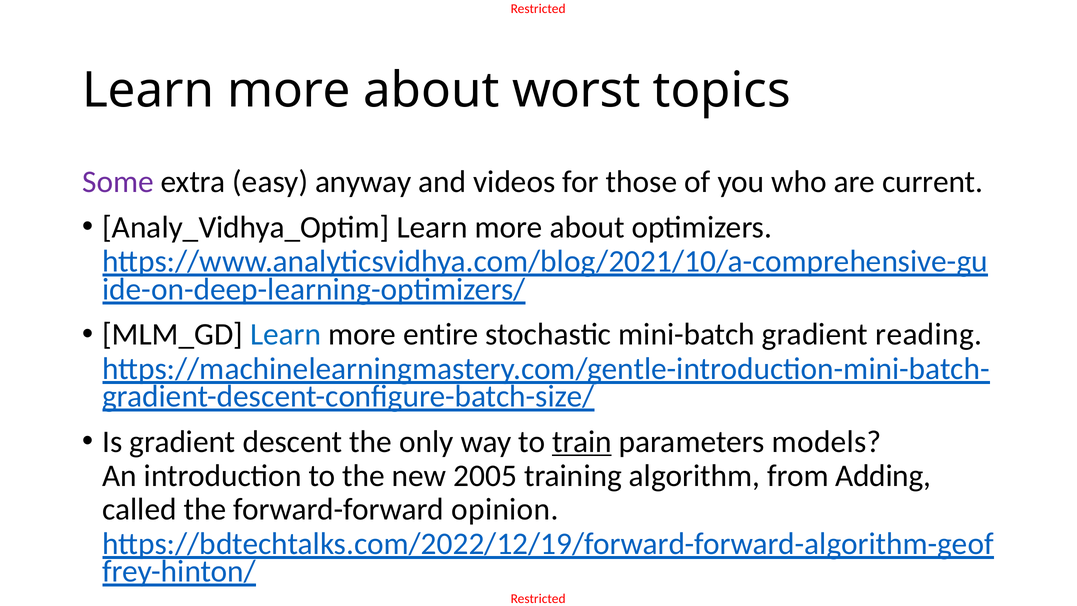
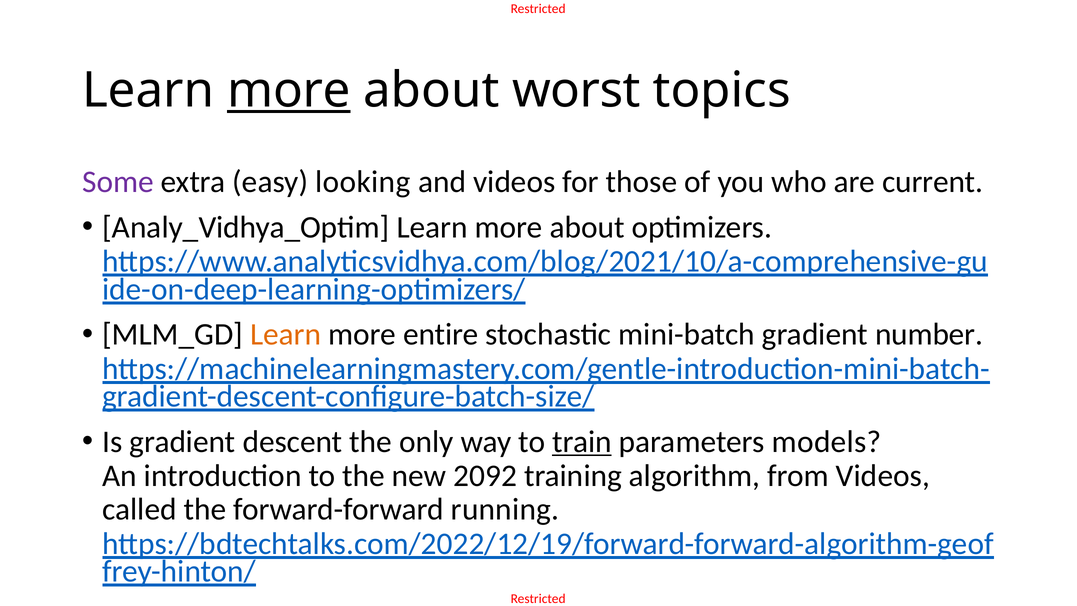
more at (289, 90) underline: none -> present
anyway: anyway -> looking
Learn at (286, 334) colour: blue -> orange
reading: reading -> number
2005: 2005 -> 2092
from Adding: Adding -> Videos
opinion: opinion -> running
